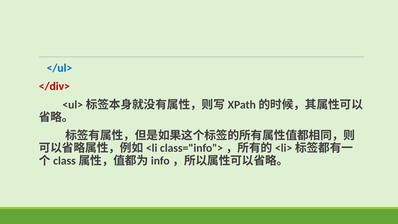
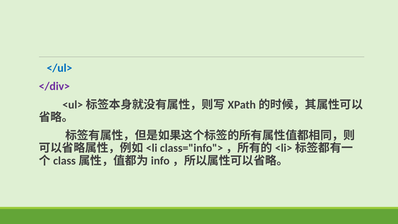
</div> colour: red -> purple
